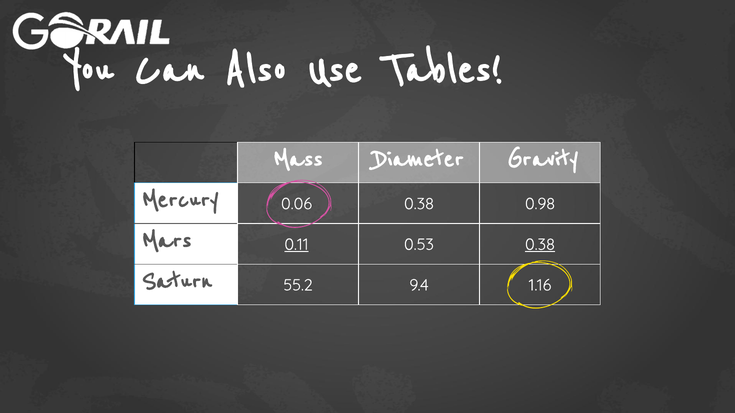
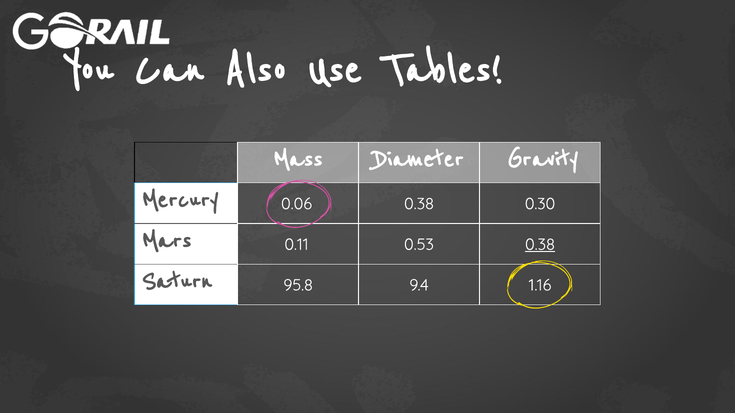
0.98: 0.98 -> 0.30
0.11 underline: present -> none
55.2: 55.2 -> 95.8
